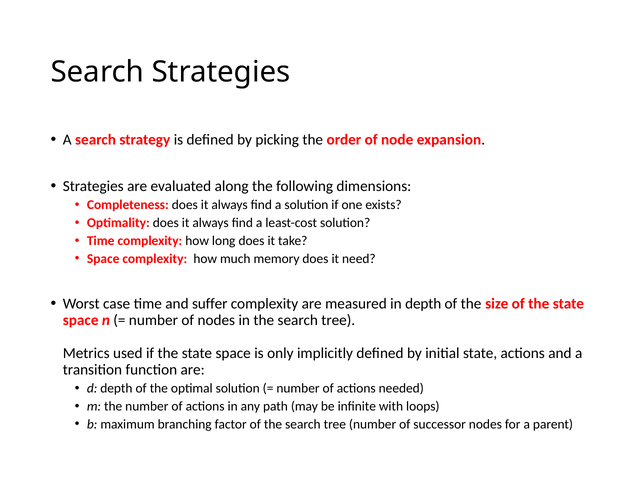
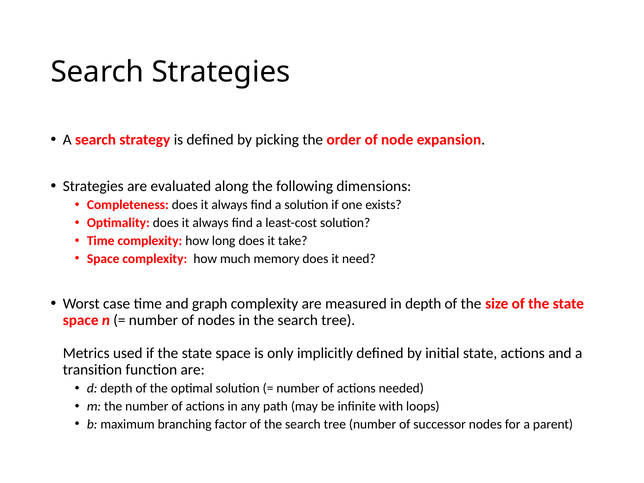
suffer: suffer -> graph
